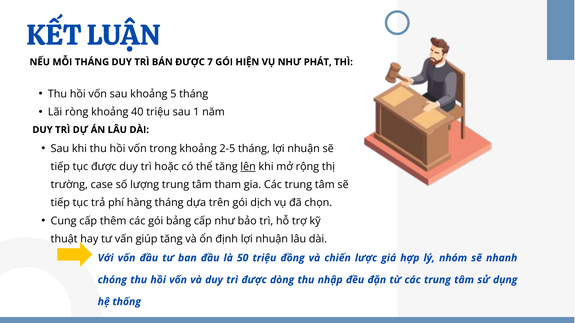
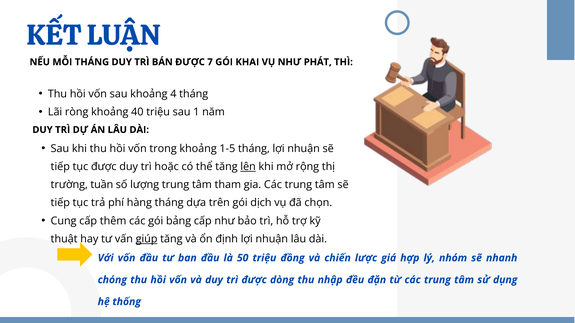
HIỆN: HIỆN -> KHAI
5: 5 -> 4
2-5: 2-5 -> 1-5
case: case -> tuần
giúp underline: none -> present
